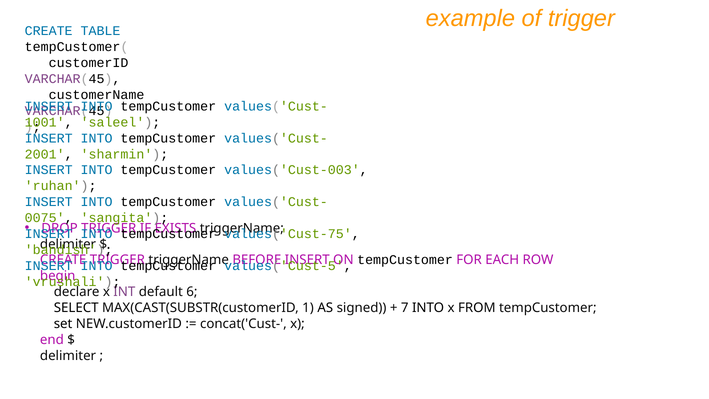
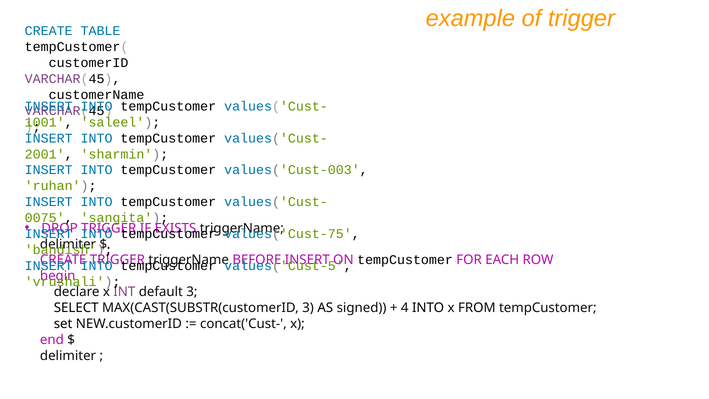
default 6: 6 -> 3
MAX(CAST(SUBSTR(customerID 1: 1 -> 3
7: 7 -> 4
